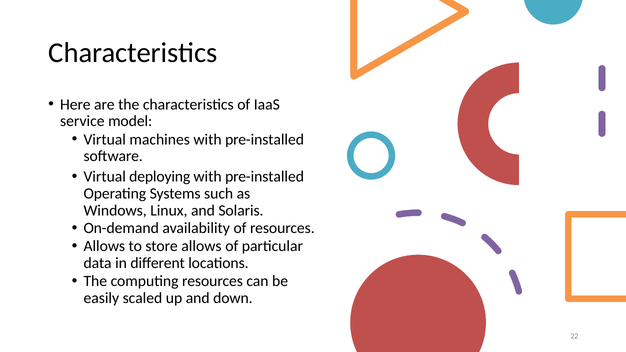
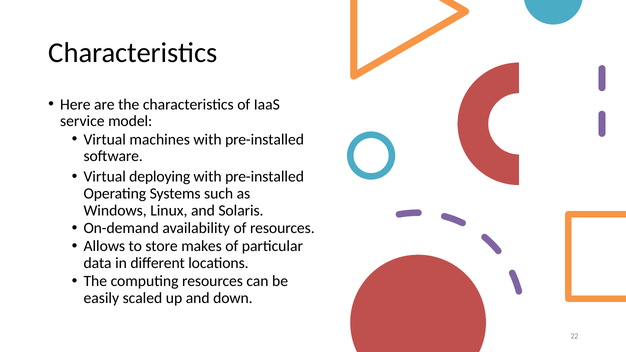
store allows: allows -> makes
